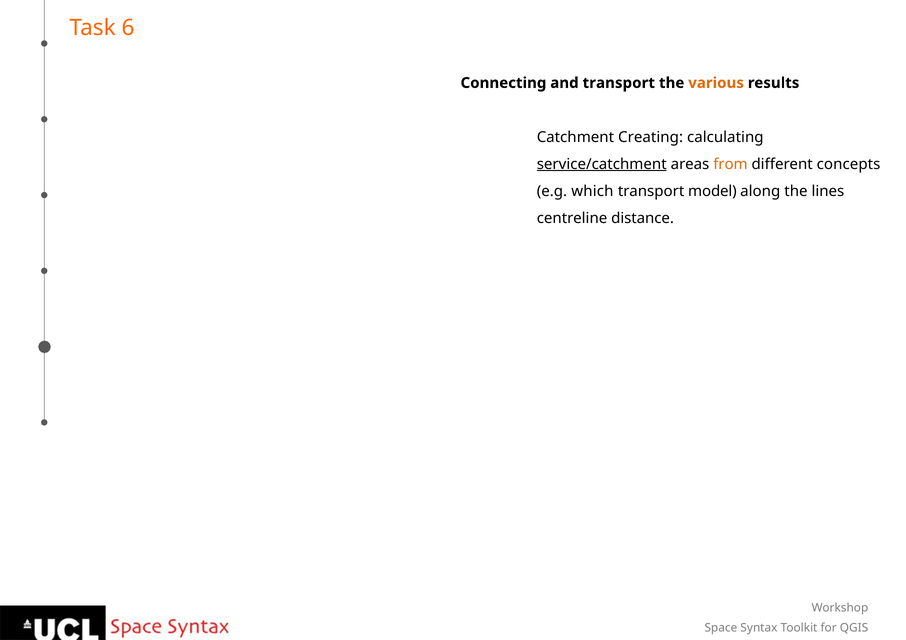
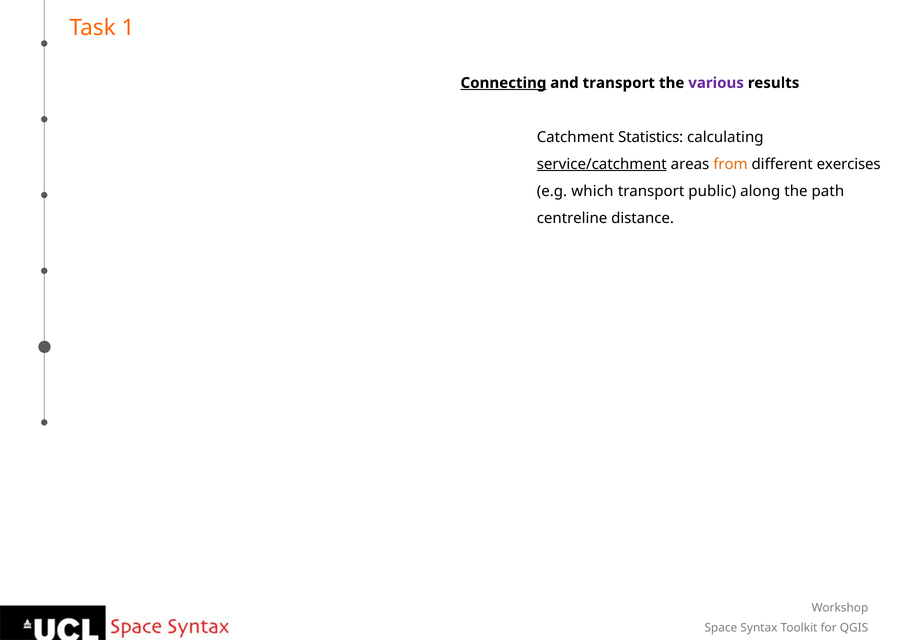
6: 6 -> 1
Connecting underline: none -> present
various colour: orange -> purple
Creating: Creating -> Statistics
concepts: concepts -> exercises
model: model -> public
lines: lines -> path
